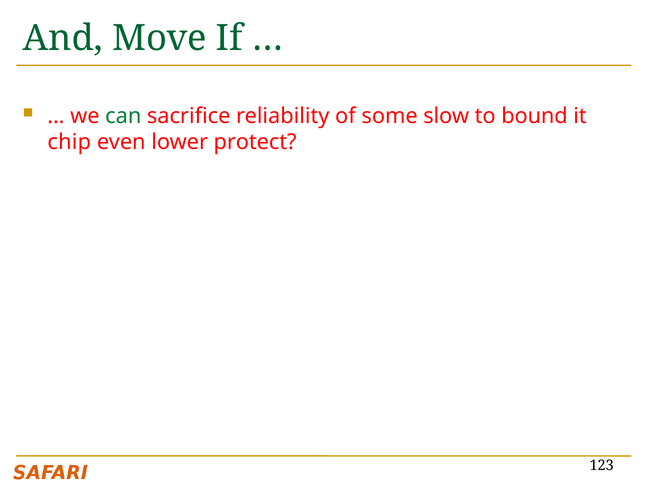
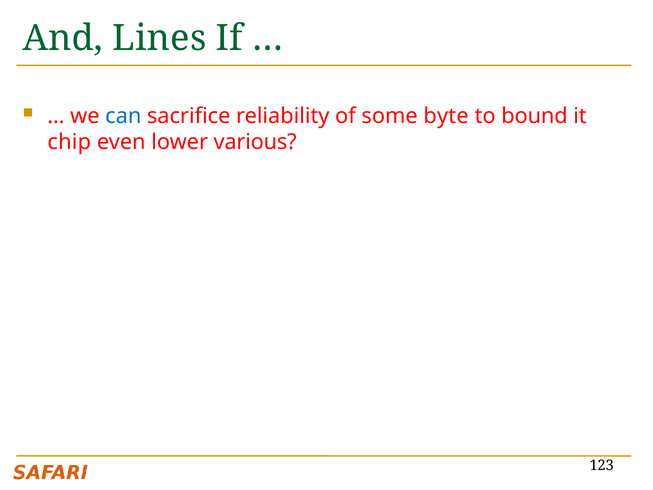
Move: Move -> Lines
can colour: green -> blue
slow: slow -> byte
protect: protect -> various
